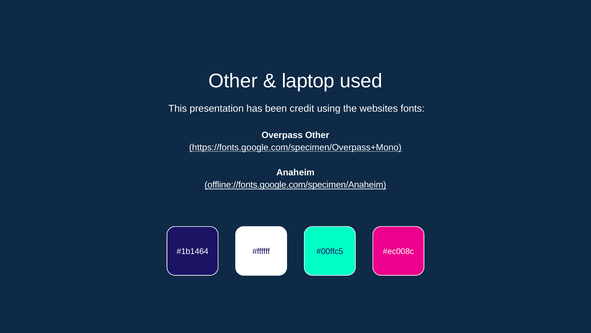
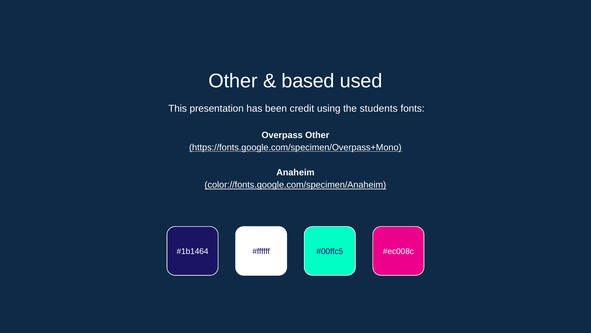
laptop: laptop -> based
websites: websites -> students
offline://fonts.google.com/specimen/Anaheim: offline://fonts.google.com/specimen/Anaheim -> color://fonts.google.com/specimen/Anaheim
